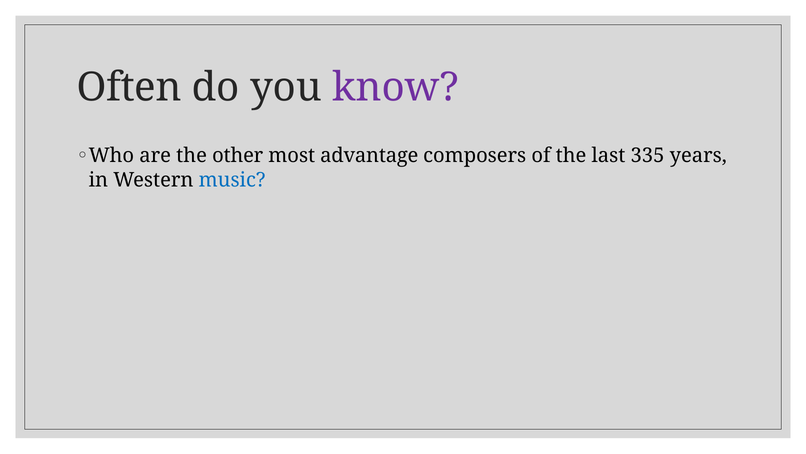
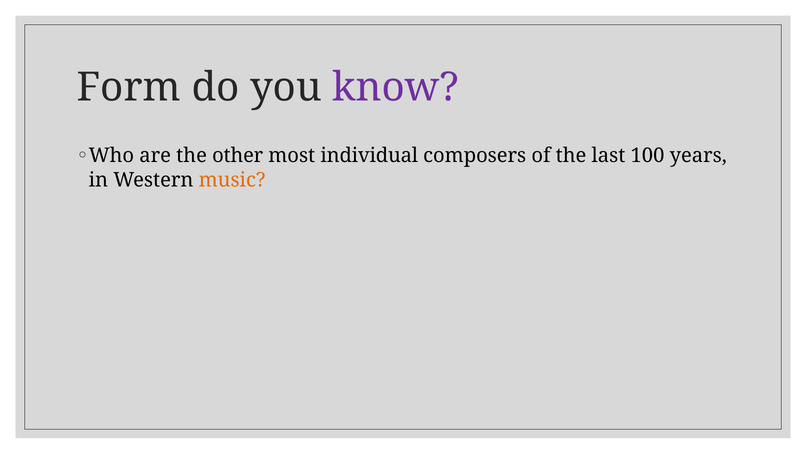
Often: Often -> Form
advantage: advantage -> individual
335: 335 -> 100
music colour: blue -> orange
